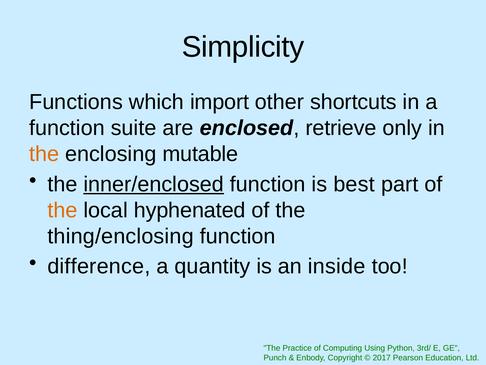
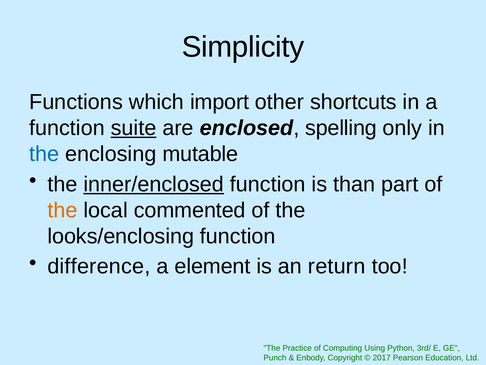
suite underline: none -> present
retrieve: retrieve -> spelling
the at (44, 154) colour: orange -> blue
best: best -> than
hyphenated: hyphenated -> commented
thing/enclosing: thing/enclosing -> looks/enclosing
quantity: quantity -> element
inside: inside -> return
